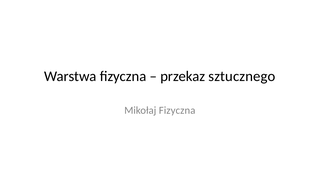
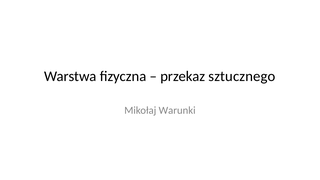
Mikołaj Fizyczna: Fizyczna -> Warunki
